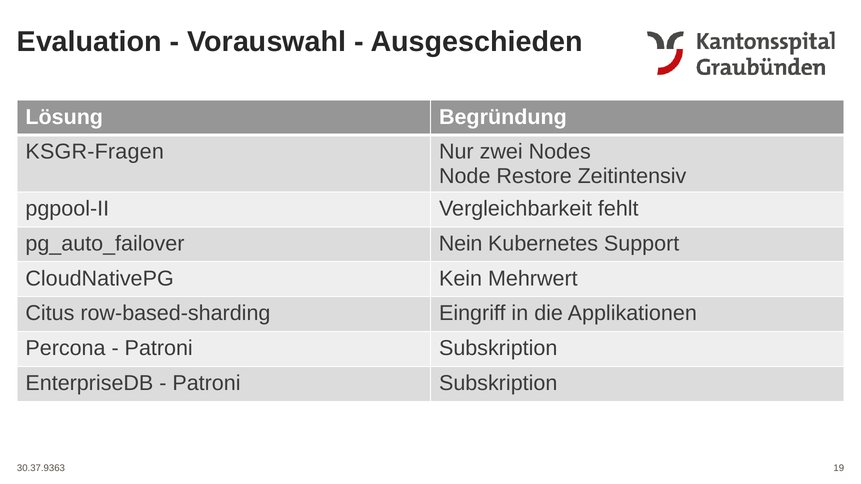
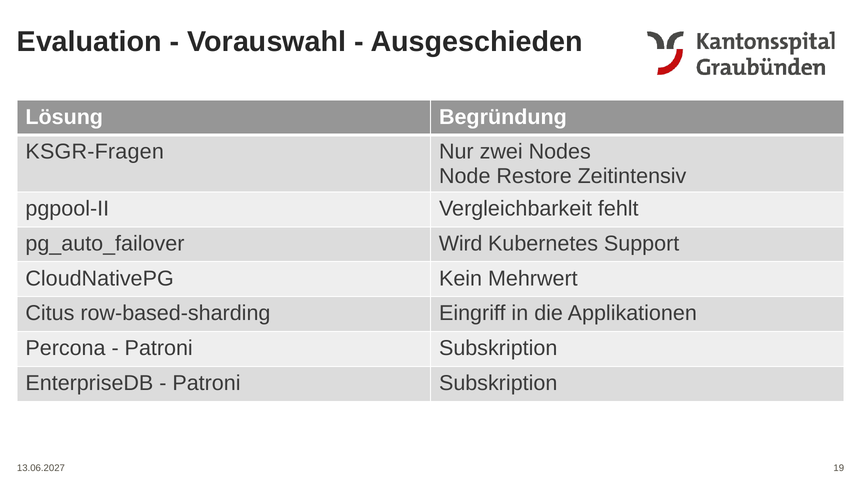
Nein: Nein -> Wird
30.37.9363: 30.37.9363 -> 13.06.2027
